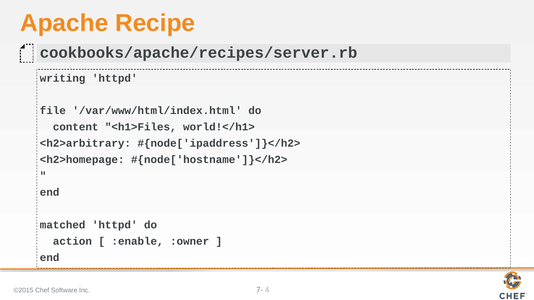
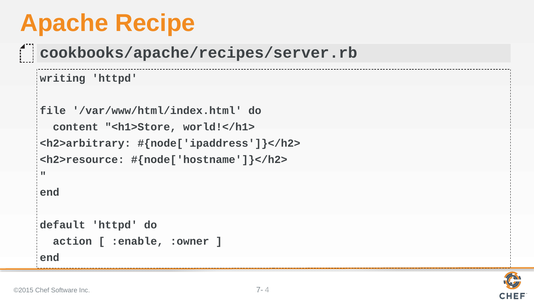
<h1>Files: <h1>Files -> <h1>Store
<h2>homepage: <h2>homepage -> <h2>resource
matched: matched -> default
